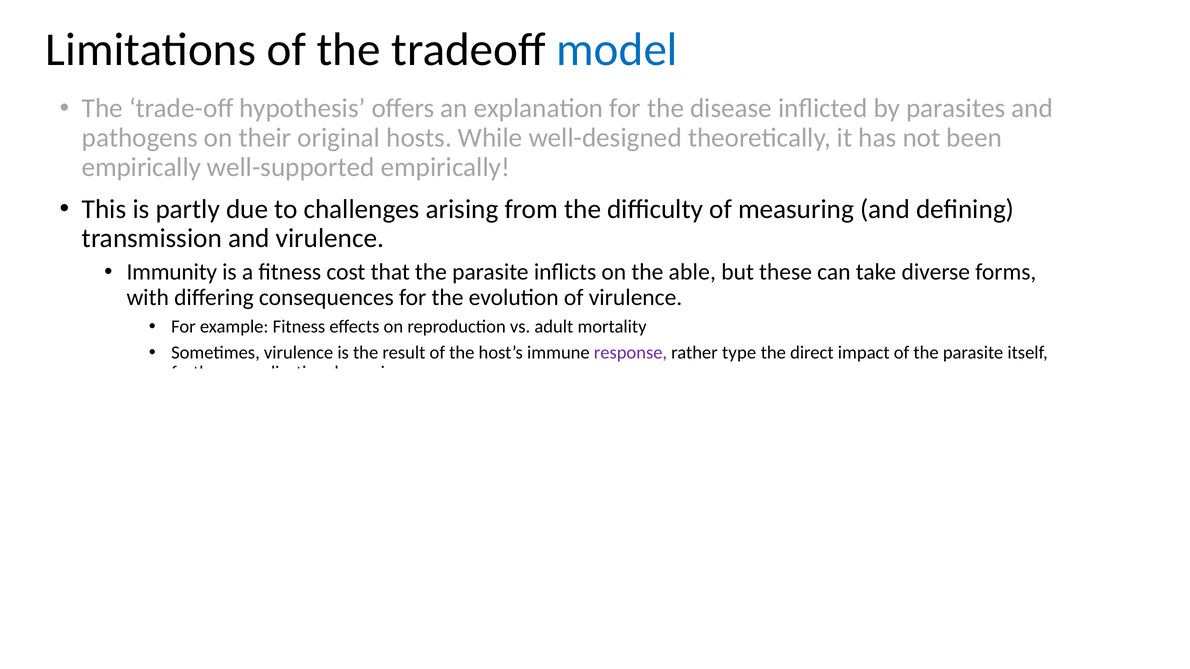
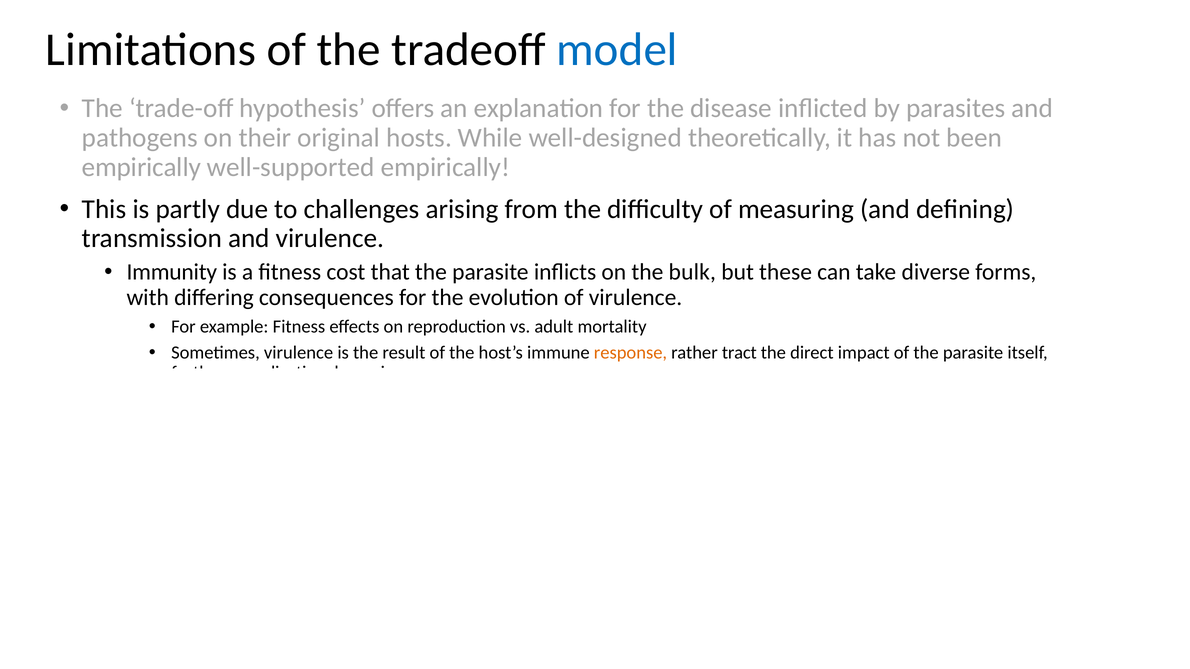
on the able: able -> bulk
response colour: purple -> orange
rather type: type -> tract
